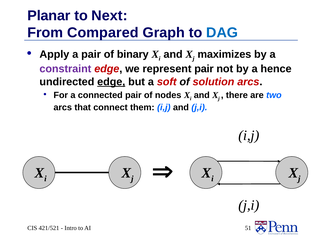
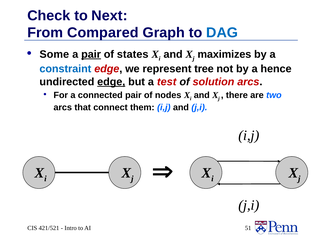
Planar: Planar -> Check
Apply: Apply -> Some
pair at (91, 54) underline: none -> present
binary: binary -> states
constraint colour: purple -> blue
represent pair: pair -> tree
soft: soft -> test
